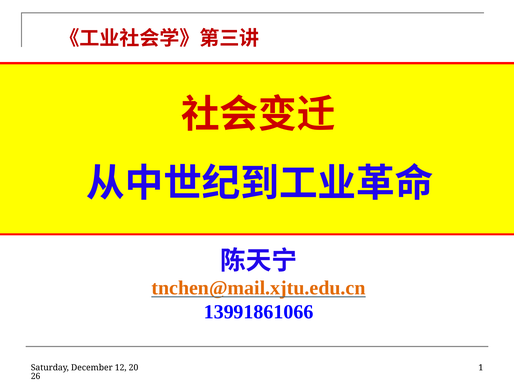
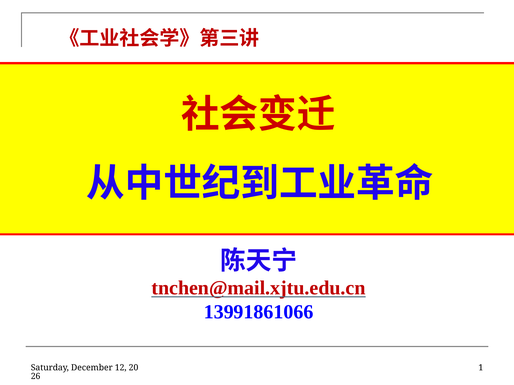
tnchen@mail.xjtu.edu.cn colour: orange -> red
